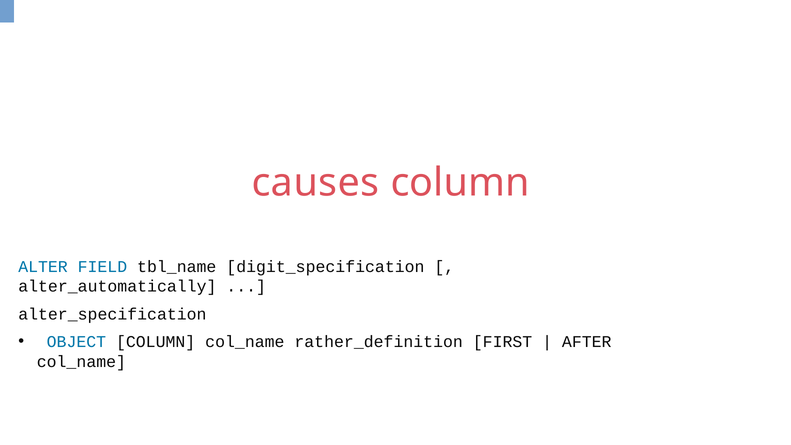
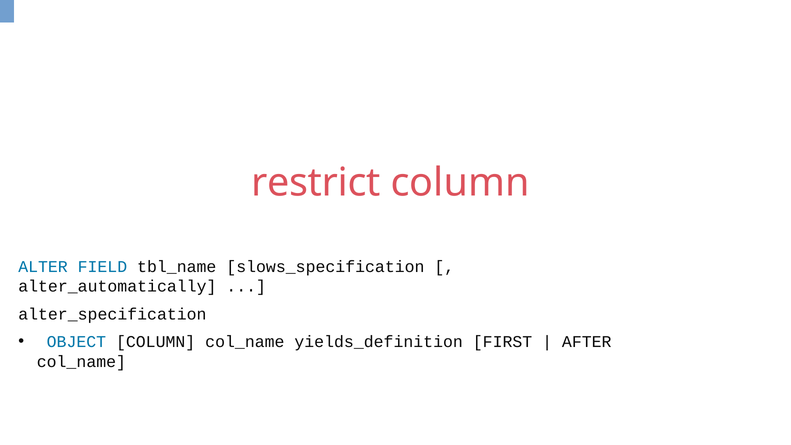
causes: causes -> restrict
digit_specification: digit_specification -> slows_specification
rather_definition: rather_definition -> yields_definition
